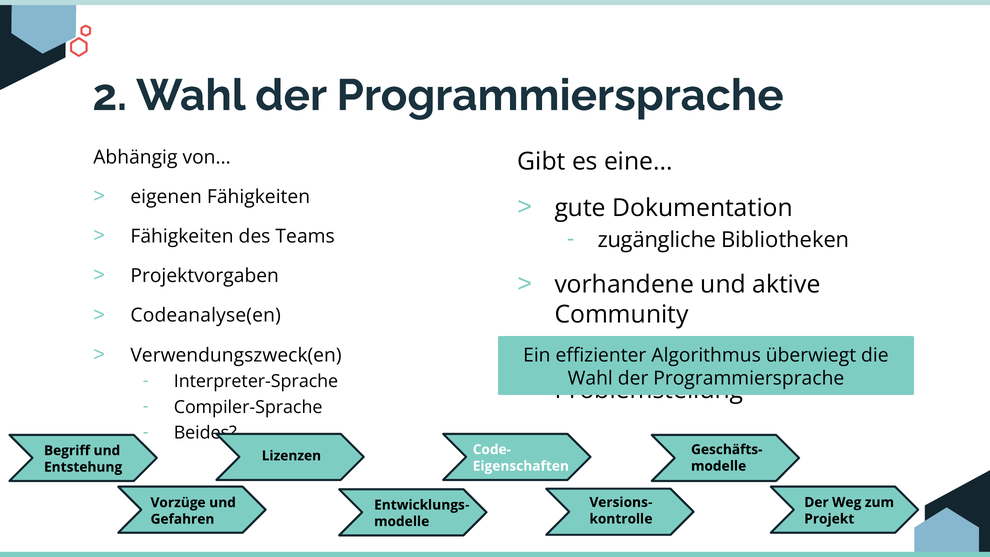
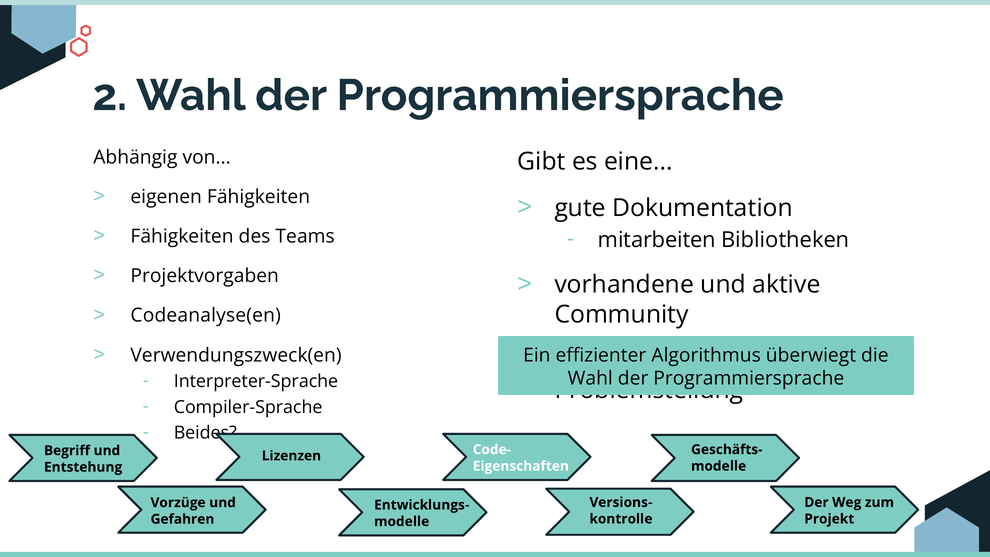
zugängliche: zugängliche -> mitarbeiten
